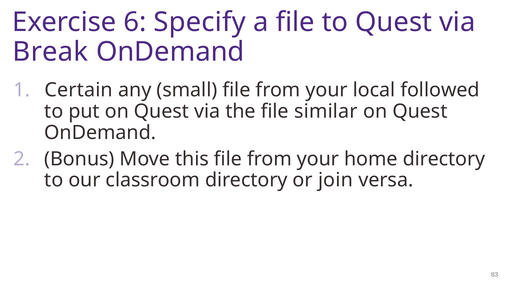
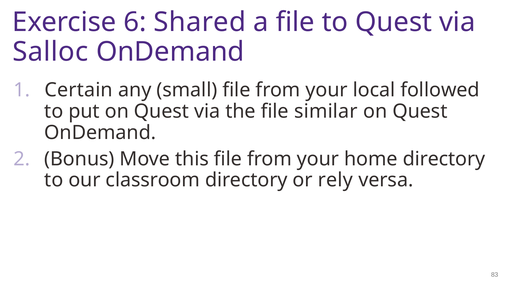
Specify: Specify -> Shared
Break: Break -> Salloc
join: join -> rely
